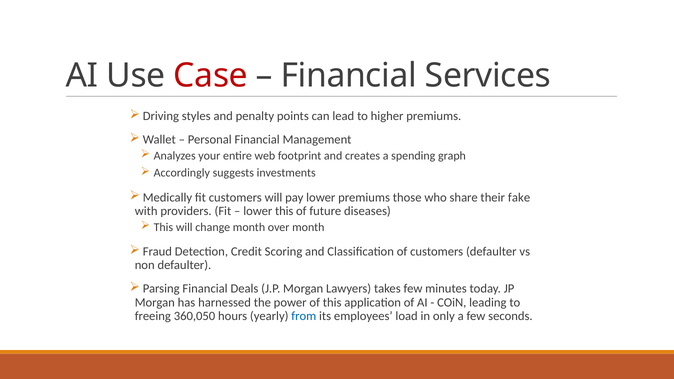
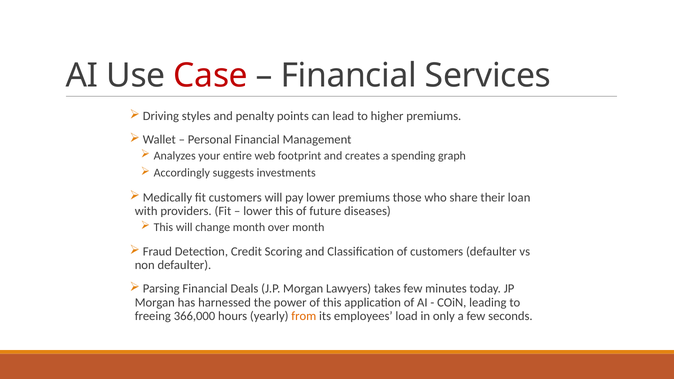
fake: fake -> loan
360,050: 360,050 -> 366,000
from colour: blue -> orange
